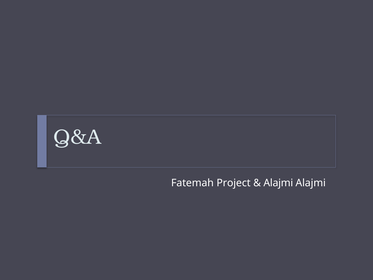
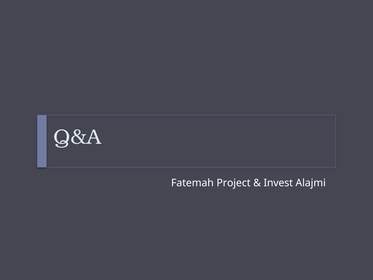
Alajmi at (278, 183): Alajmi -> Invest
